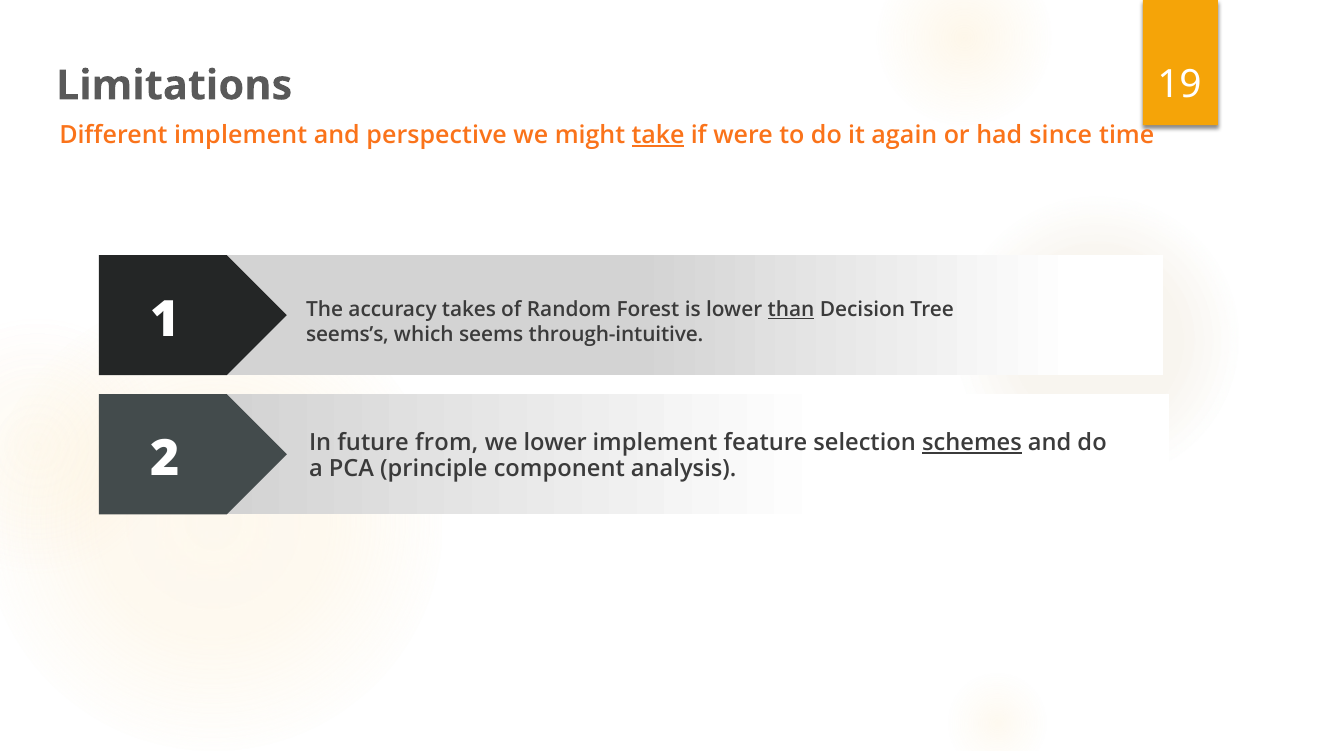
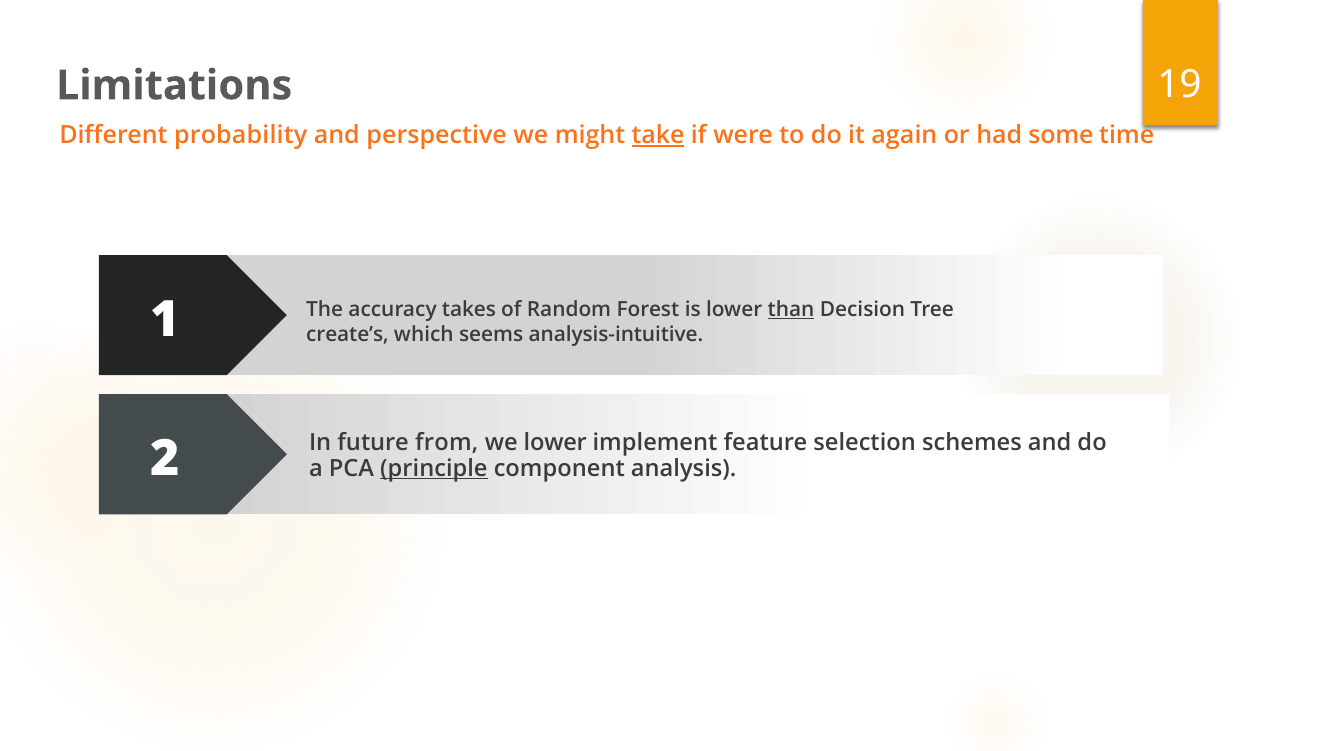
Different implement: implement -> probability
since: since -> some
seems’s: seems’s -> create’s
through-intuitive: through-intuitive -> analysis-intuitive
schemes underline: present -> none
principle underline: none -> present
